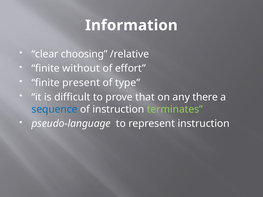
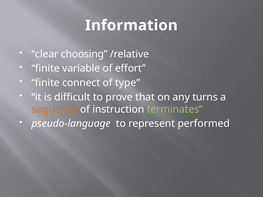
without: without -> variable
present: present -> connect
there: there -> turns
sequence colour: blue -> orange
represent instruction: instruction -> performed
